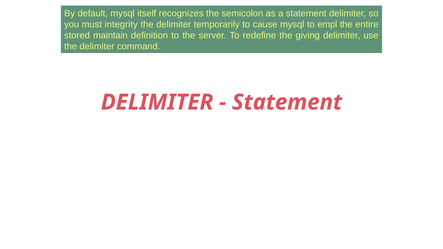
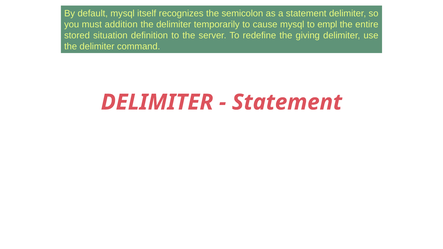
integrity: integrity -> addition
maintain: maintain -> situation
